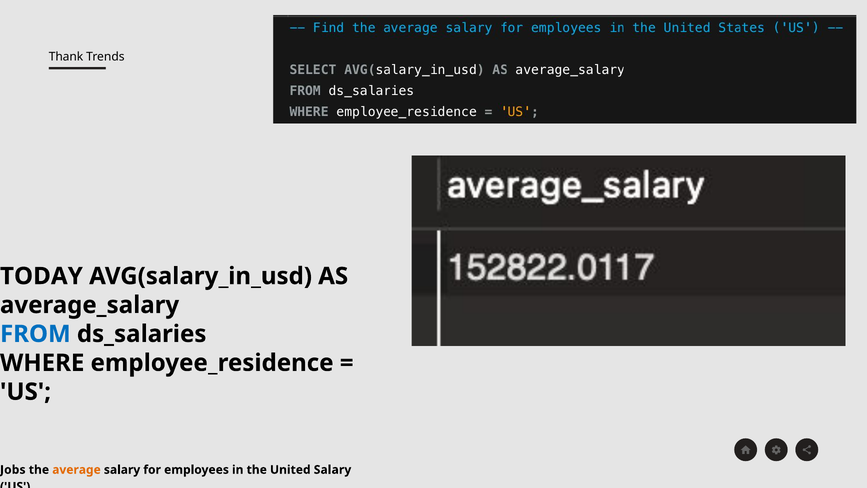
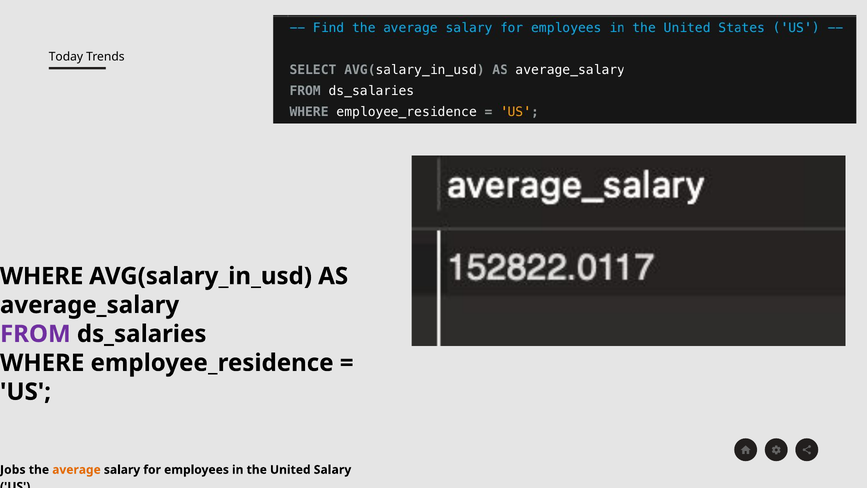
Thank: Thank -> Today
TODAY at (41, 276): TODAY -> WHERE
FROM colour: blue -> purple
